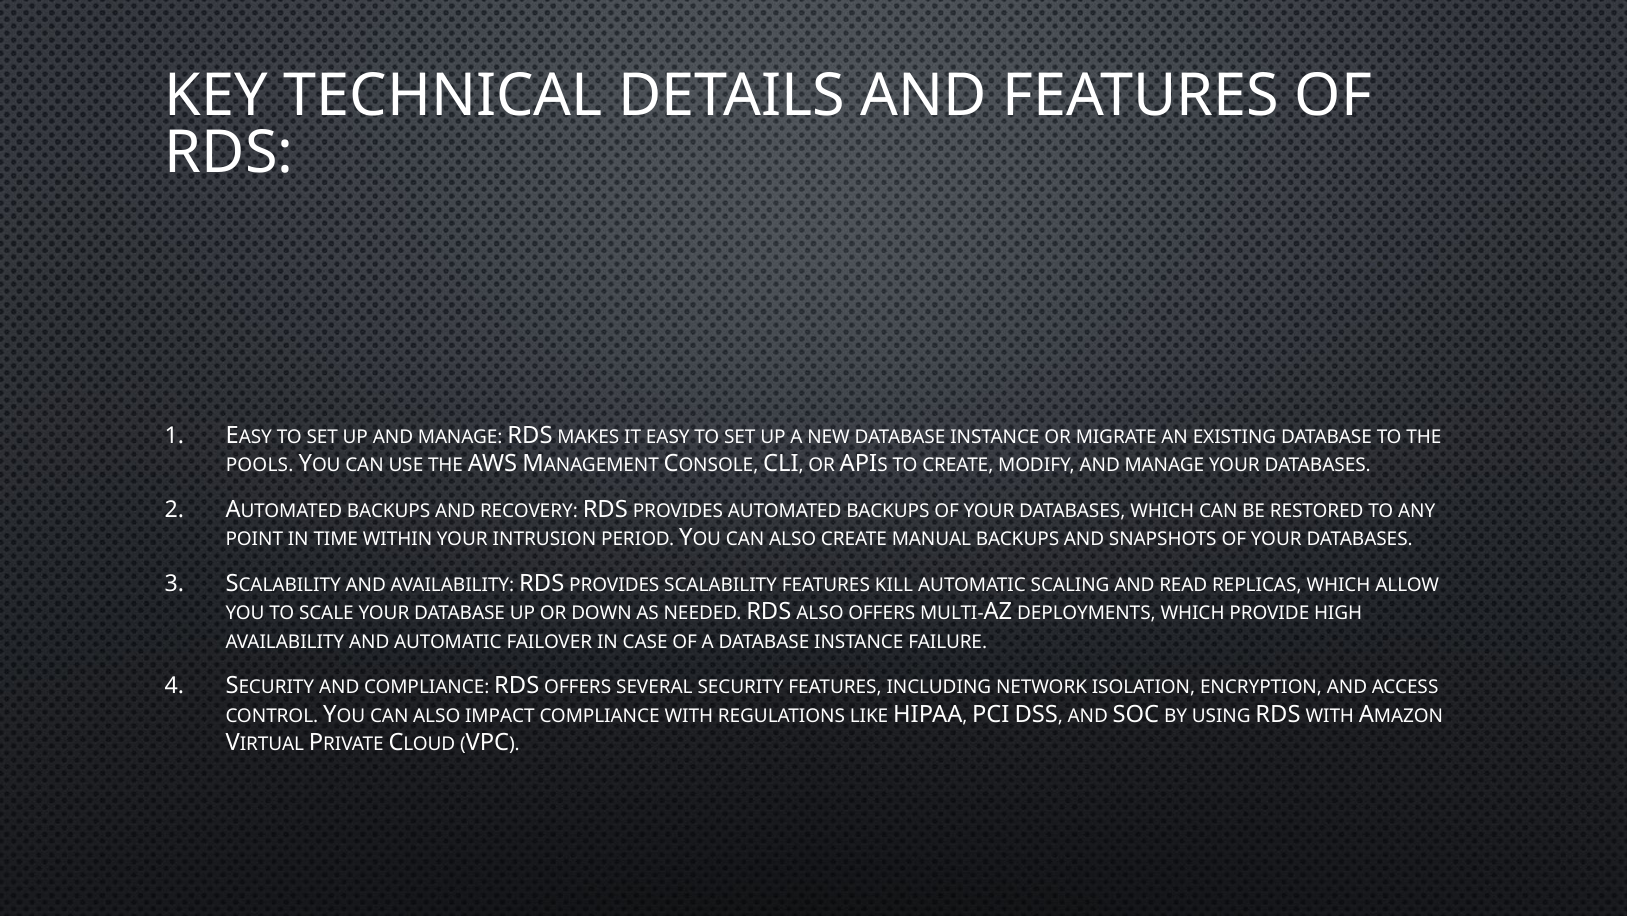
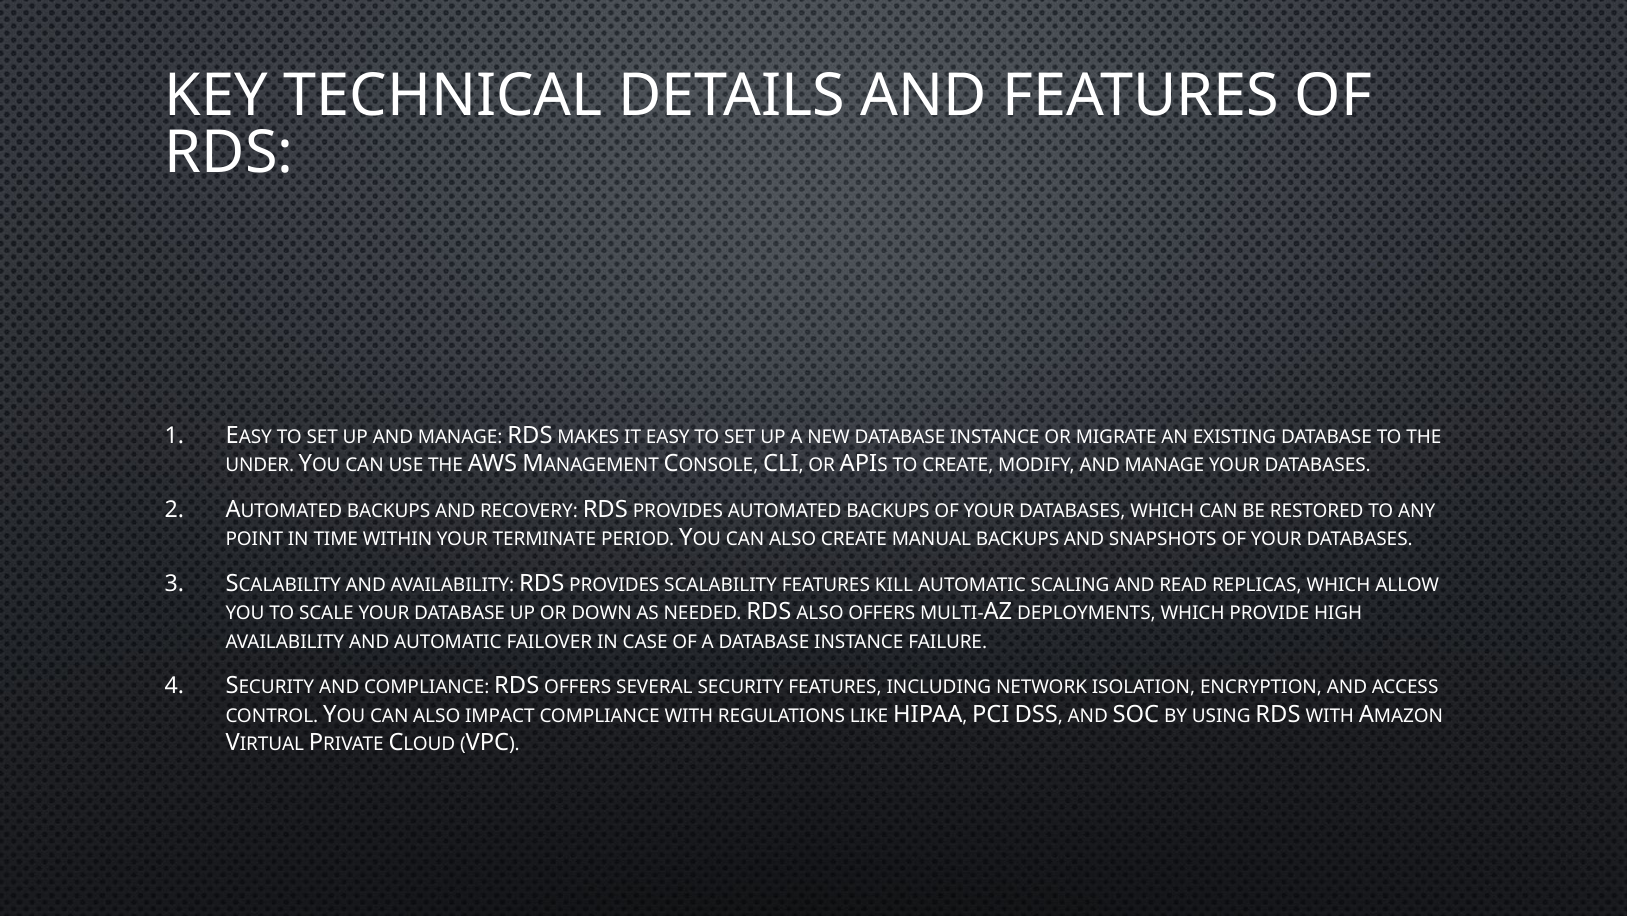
POOLS: POOLS -> UNDER
INTRUSION: INTRUSION -> TERMINATE
